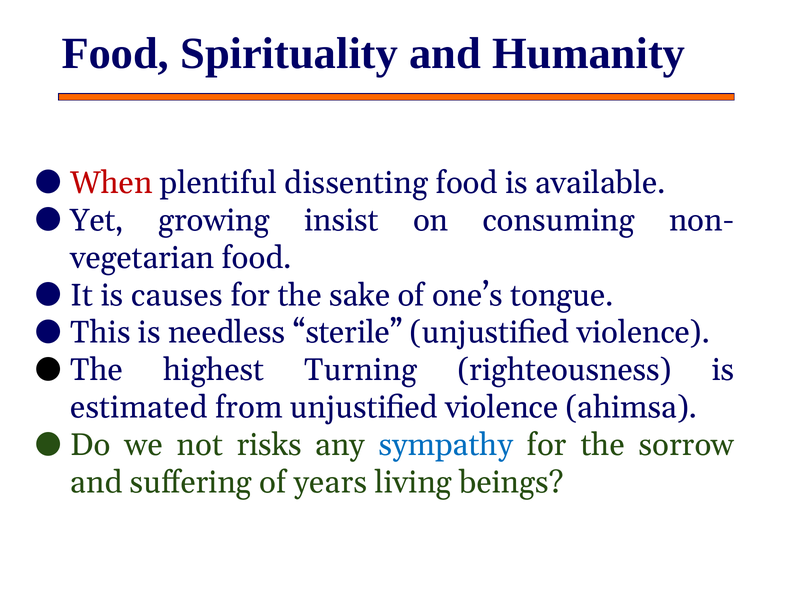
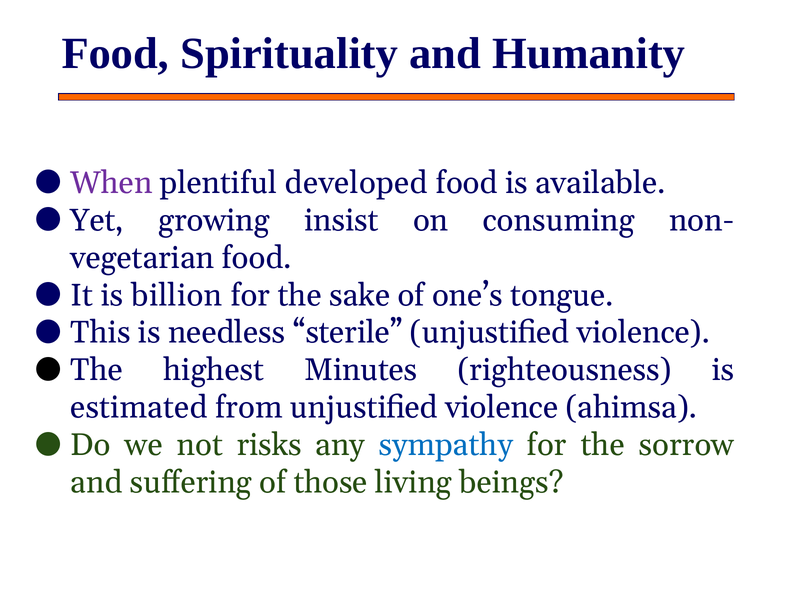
When colour: red -> purple
dissenting: dissenting -> developed
causes: causes -> billion
Turning: Turning -> Minutes
years: years -> those
